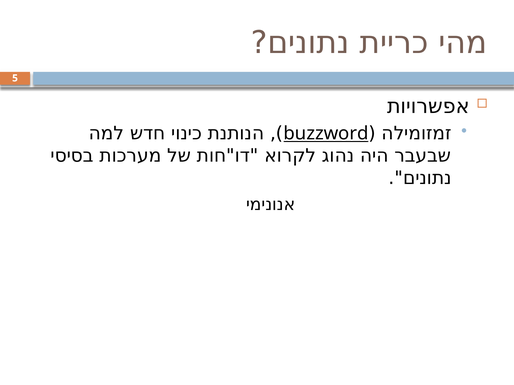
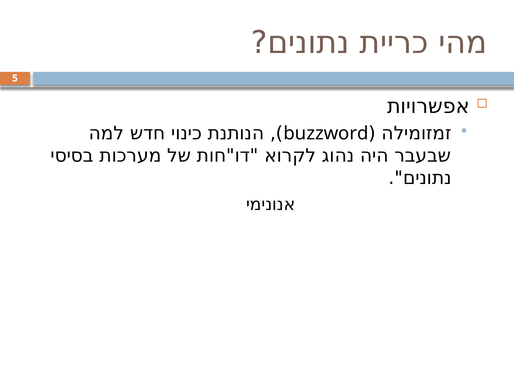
buzzword underline: present -> none
